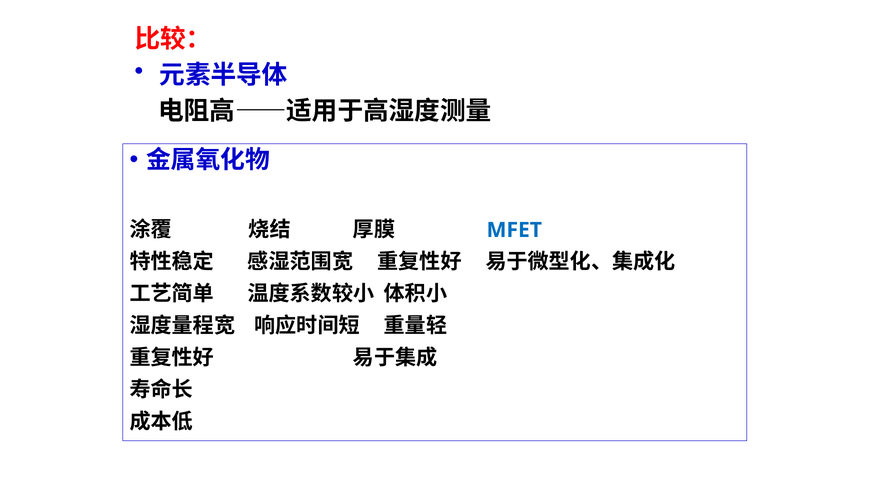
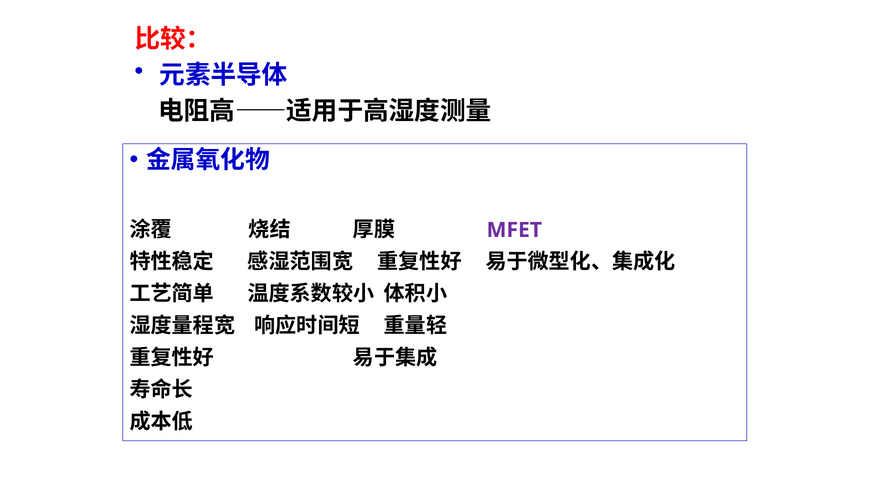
MFET colour: blue -> purple
